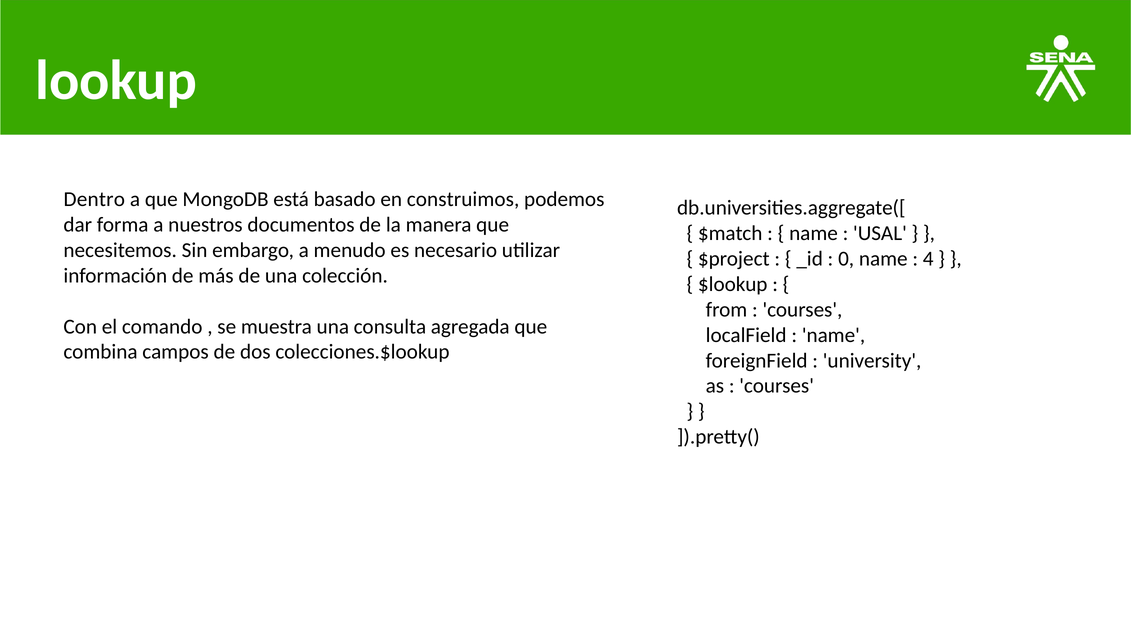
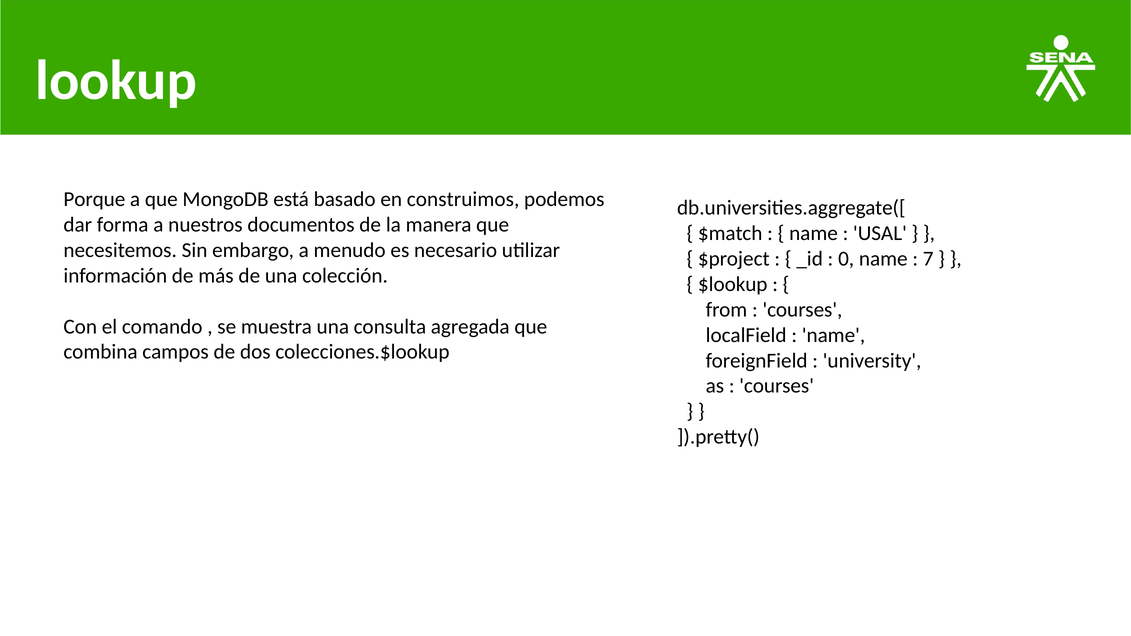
Dentro: Dentro -> Porque
4: 4 -> 7
